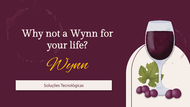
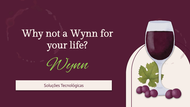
Wynn at (67, 63) colour: yellow -> light green
